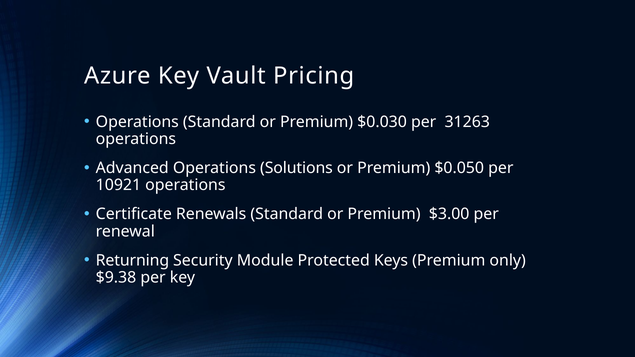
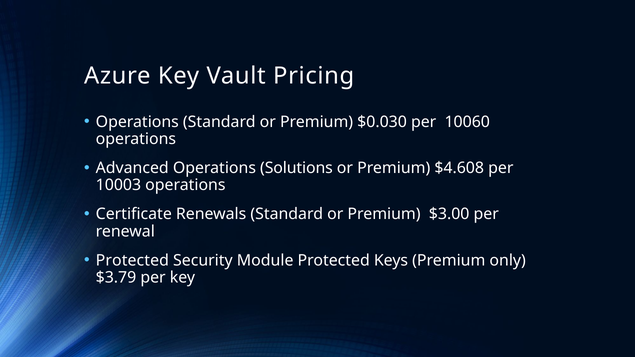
31263: 31263 -> 10060
$0.050: $0.050 -> $4.608
10921: 10921 -> 10003
Returning at (132, 261): Returning -> Protected
$9.38: $9.38 -> $3.79
